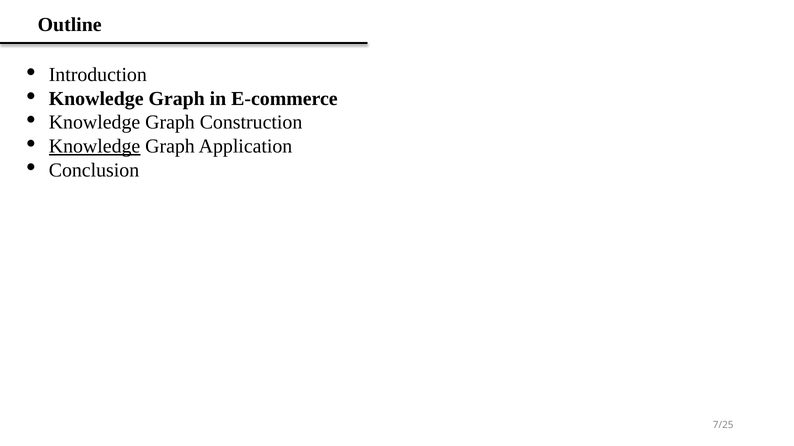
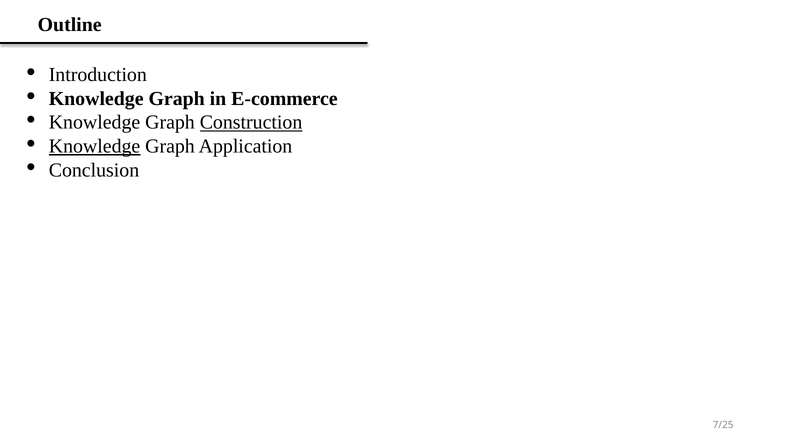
Construction underline: none -> present
